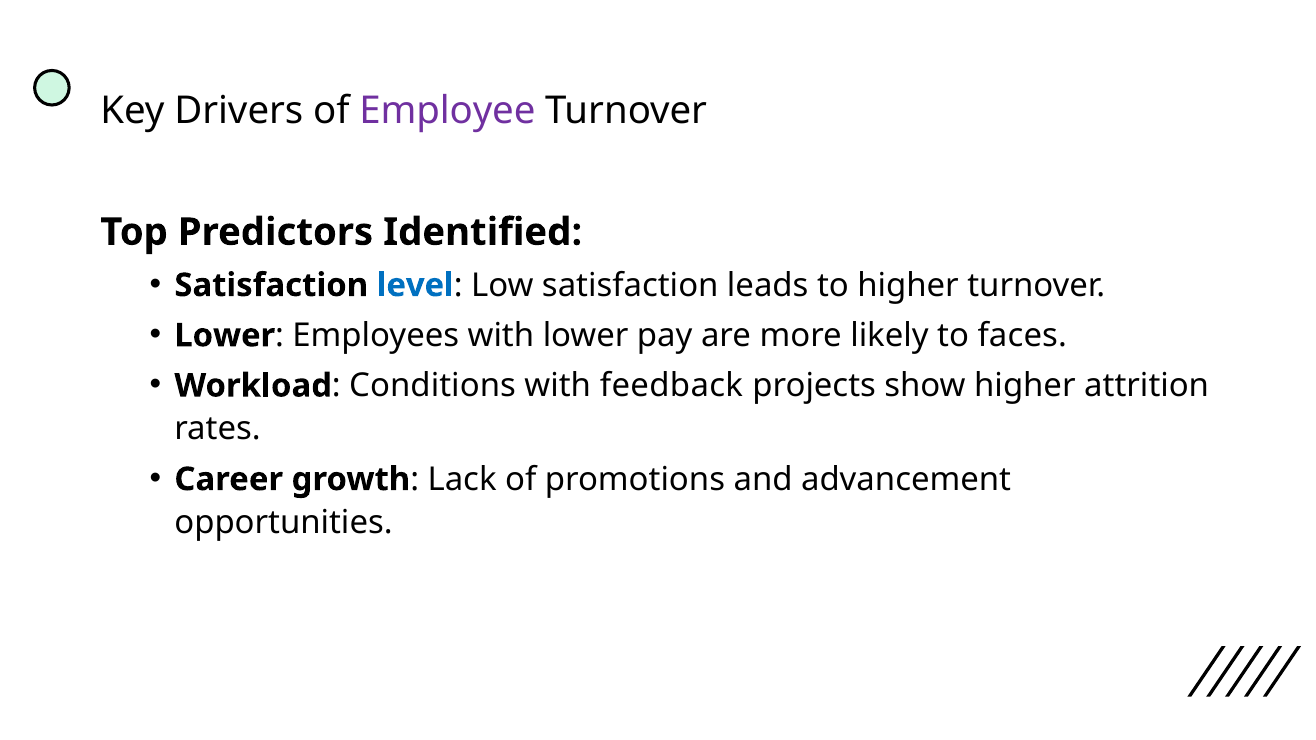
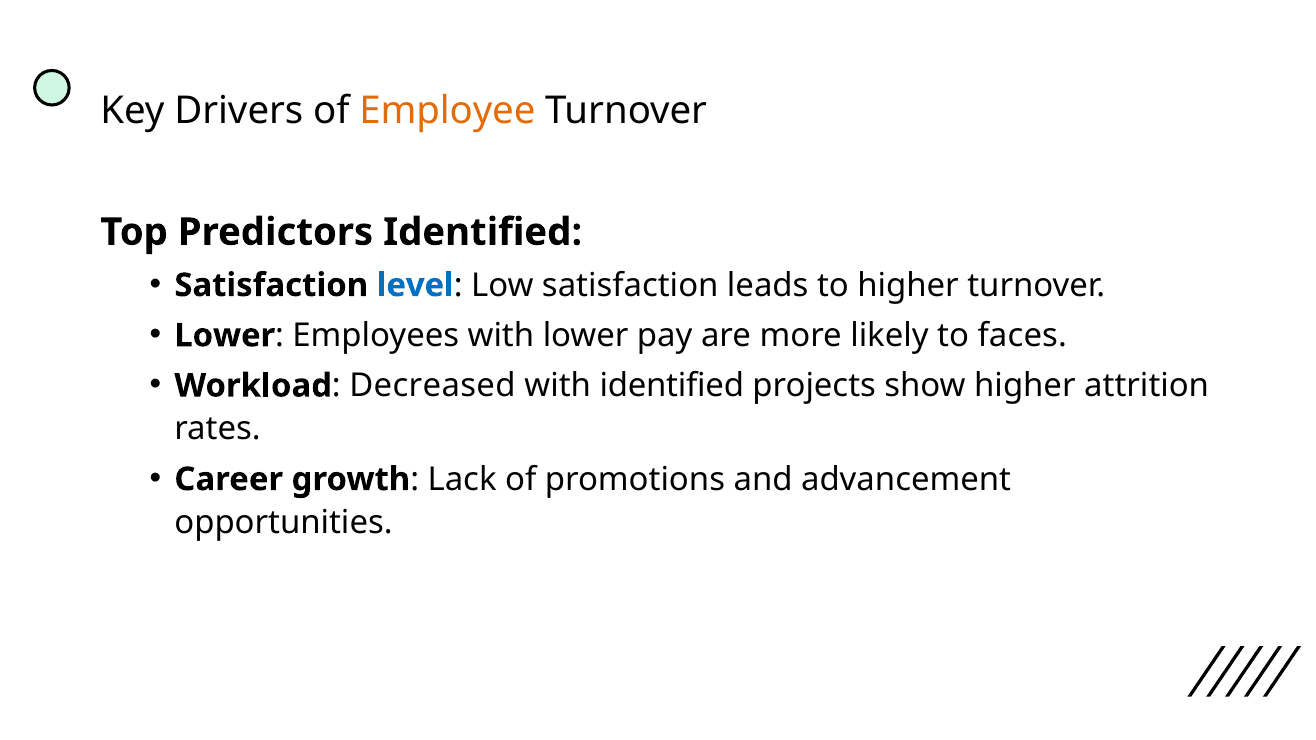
Employee colour: purple -> orange
Conditions: Conditions -> Decreased
with feedback: feedback -> identified
